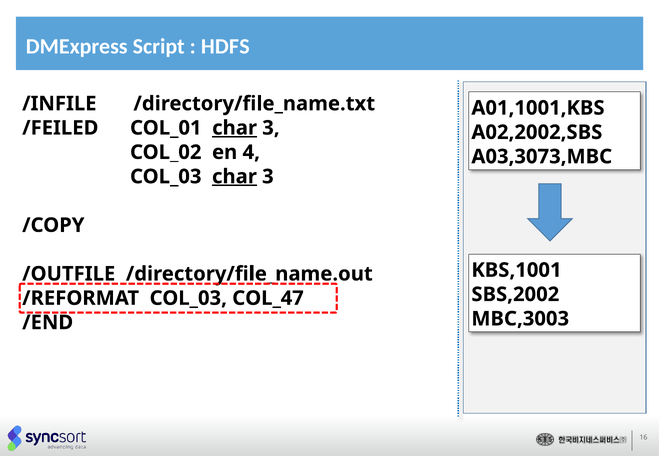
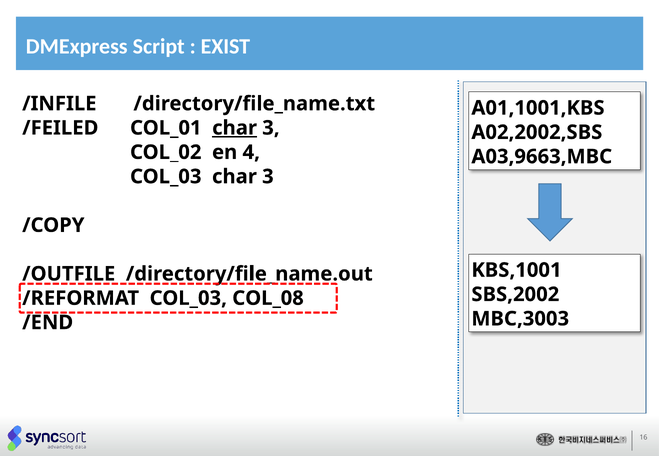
HDFS: HDFS -> EXIST
A03,3073,MBC: A03,3073,MBC -> A03,9663,MBC
char at (234, 177) underline: present -> none
COL_47: COL_47 -> COL_08
